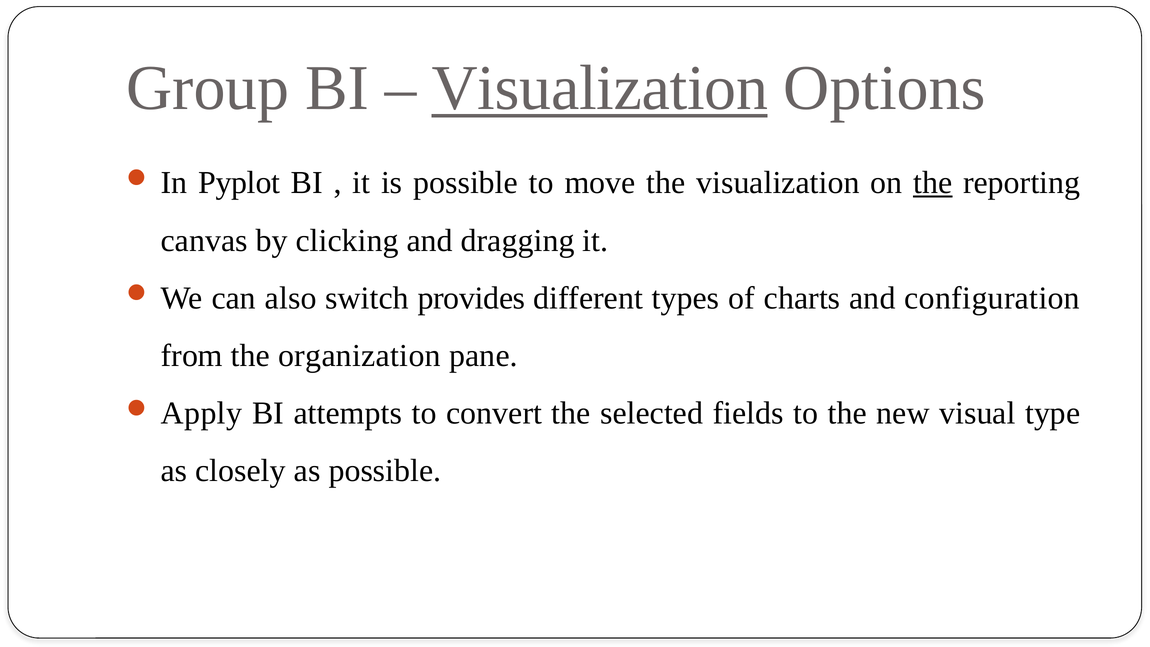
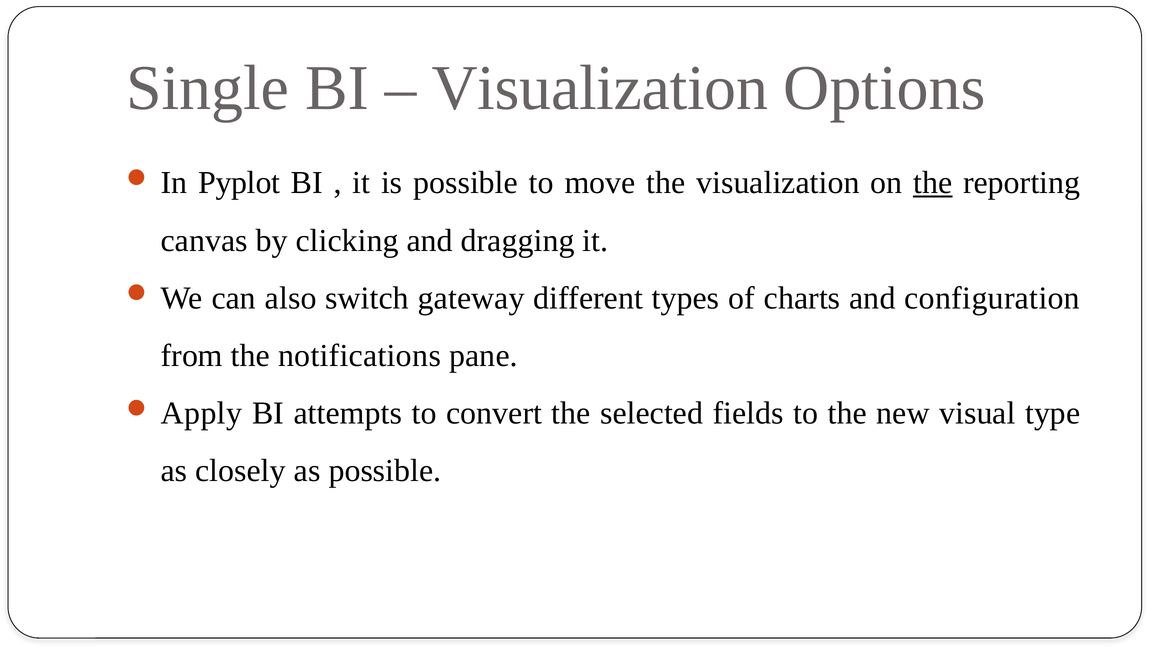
Group: Group -> Single
Visualization at (600, 88) underline: present -> none
provides: provides -> gateway
organization: organization -> notifications
